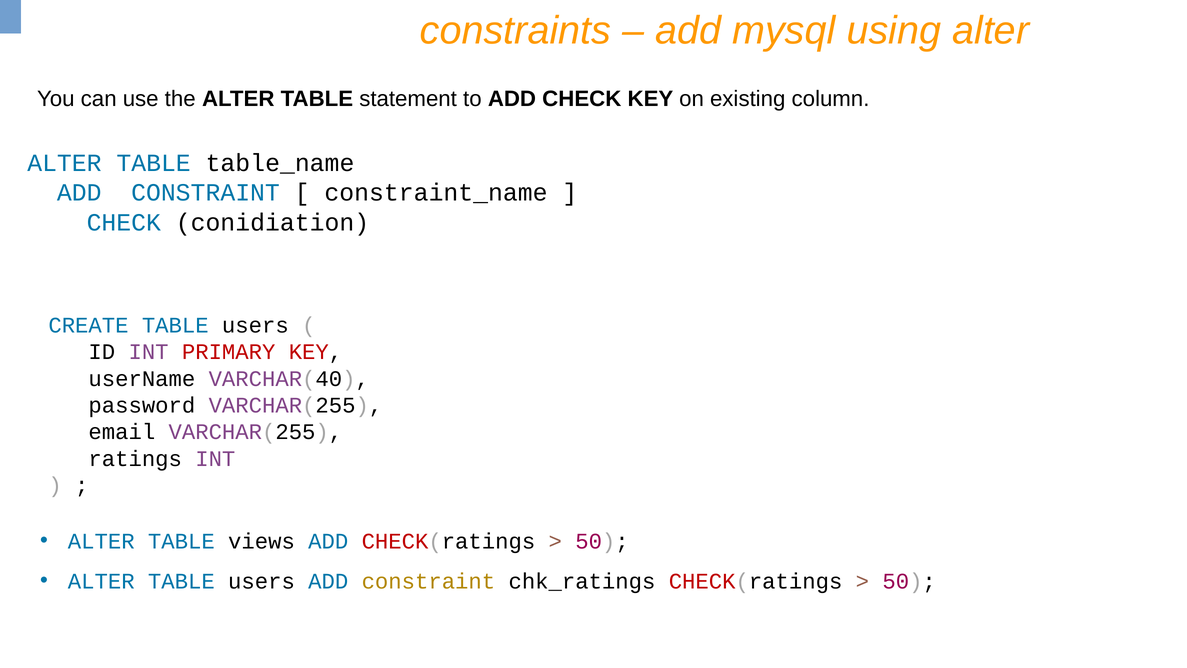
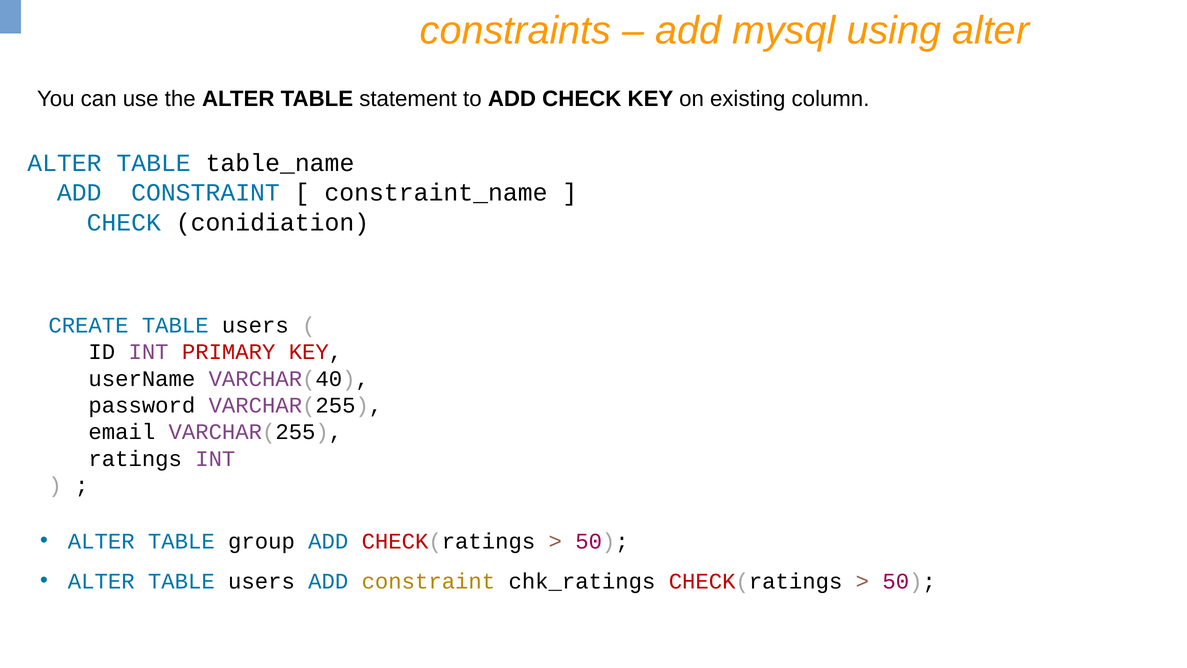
views: views -> group
